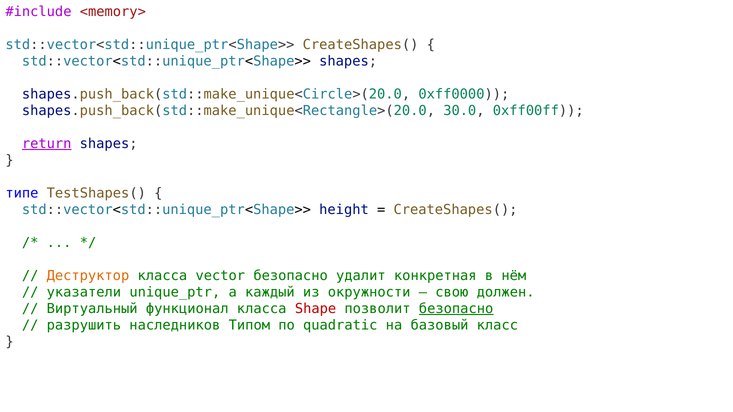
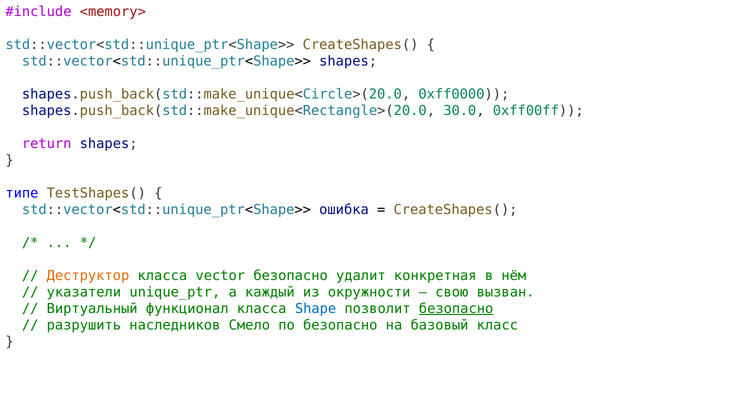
return underline: present -> none
height: height -> ошибка
должен: должен -> вызван
Shape colour: red -> blue
Типом: Типом -> Смело
по quadratic: quadratic -> безопасно
